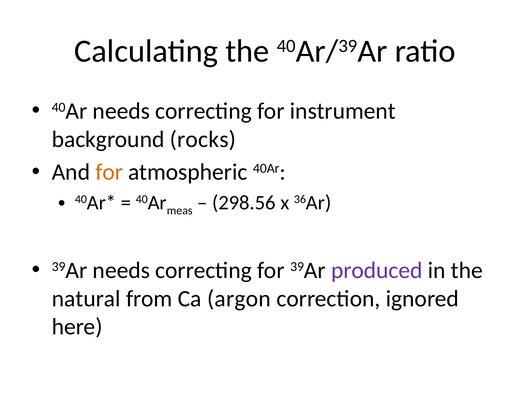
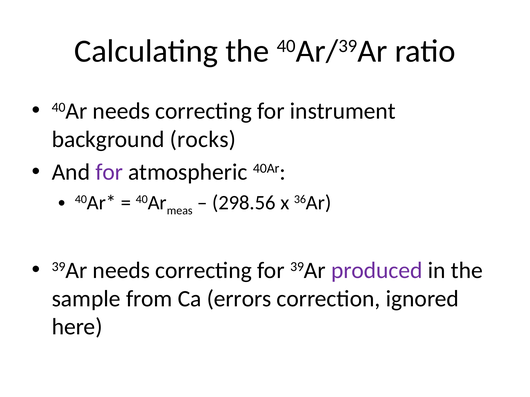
for at (109, 172) colour: orange -> purple
natural: natural -> sample
argon: argon -> errors
